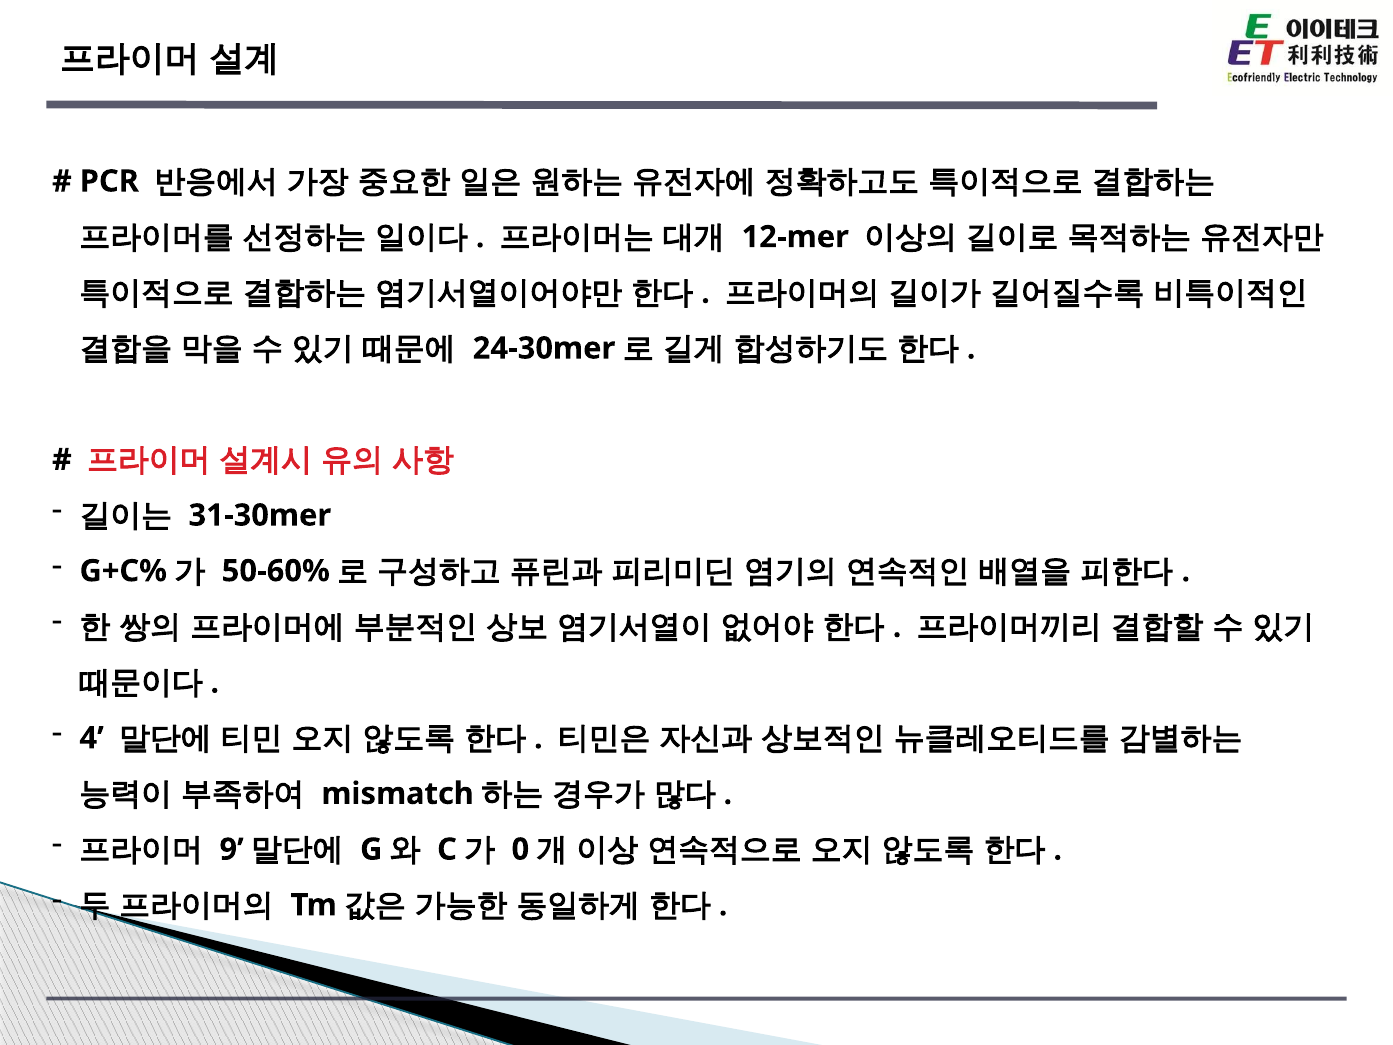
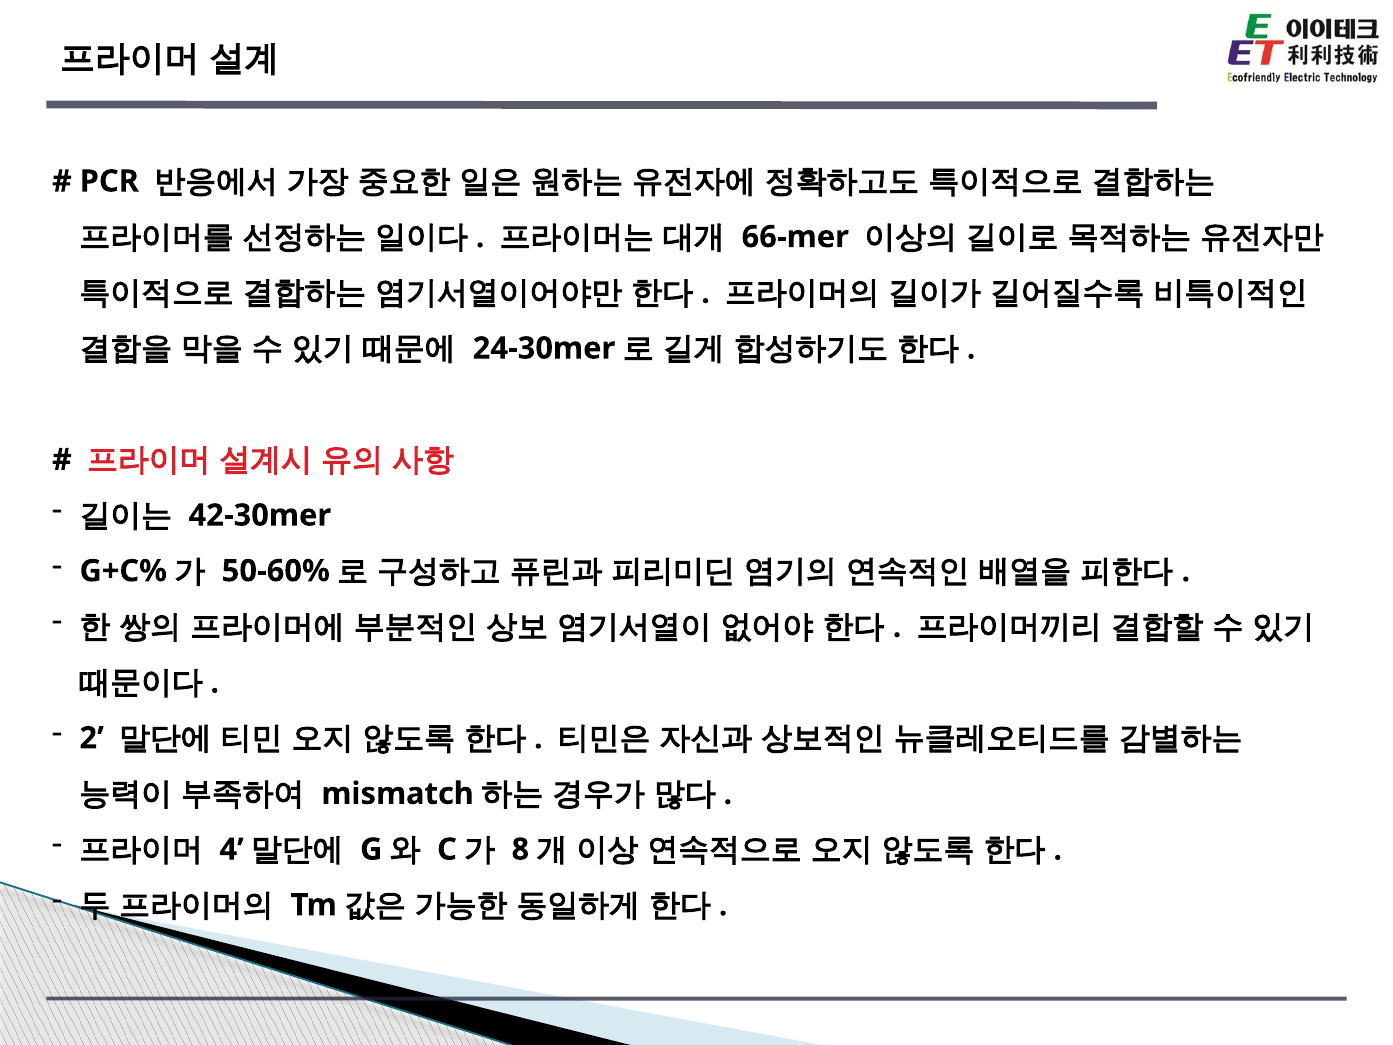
12-mer: 12-mer -> 66-mer
31-30mer: 31-30mer -> 42-30mer
4: 4 -> 2
9: 9 -> 4
0: 0 -> 8
